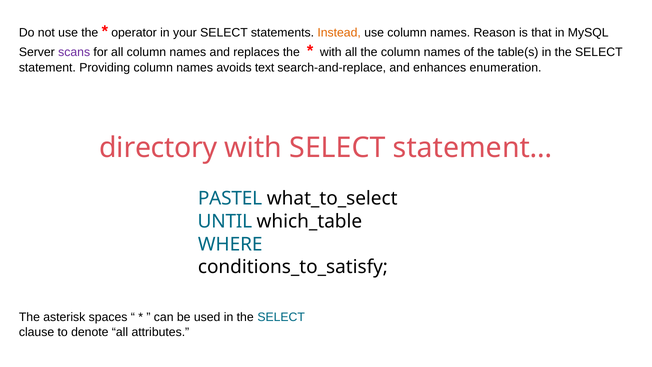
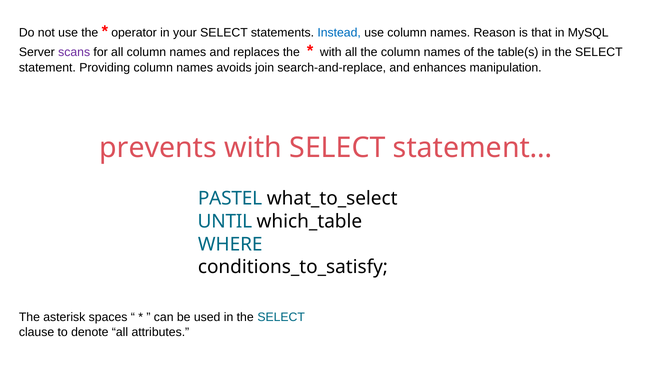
Instead colour: orange -> blue
text: text -> join
enumeration: enumeration -> manipulation
directory: directory -> prevents
